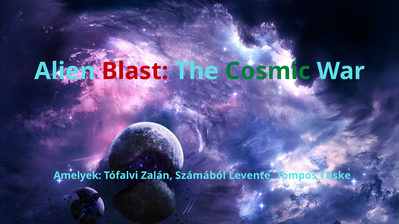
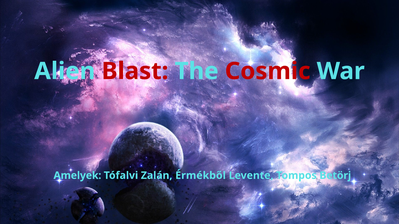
Cosmic colour: green -> red
Számából: Számából -> Érmékből
Tüske: Tüske -> Betörj
